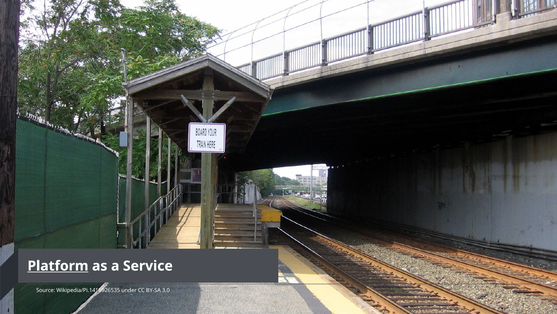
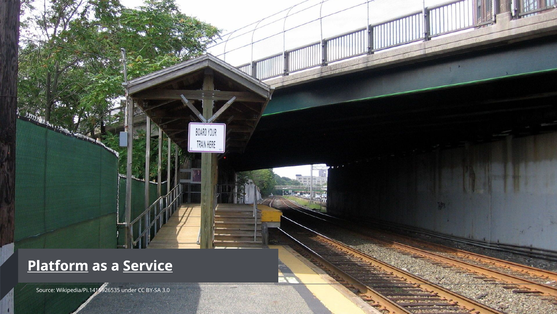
Service underline: none -> present
